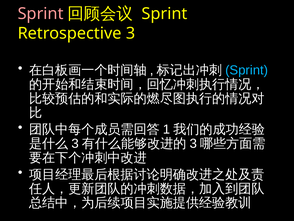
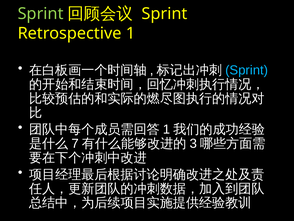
Sprint at (41, 14) colour: pink -> light green
Retrospective 3: 3 -> 1
3 at (75, 143): 3 -> 7
